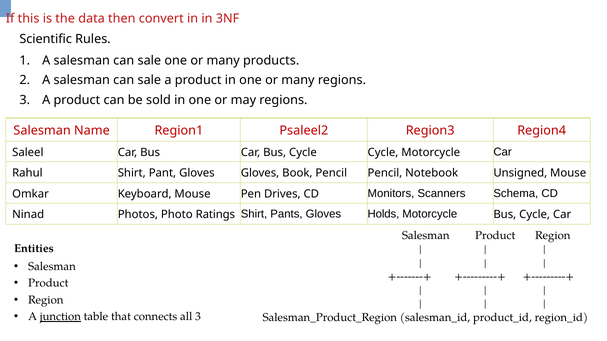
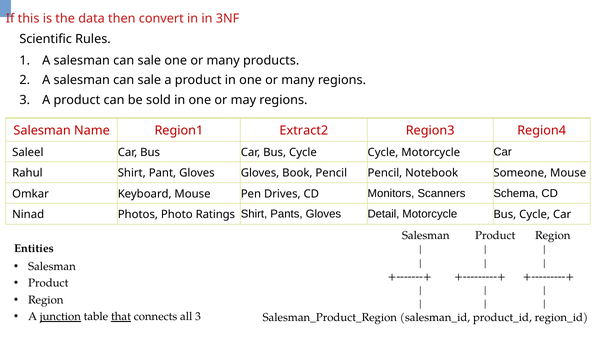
Psaleel2: Psaleel2 -> Extract2
Unsigned: Unsigned -> Someone
Holds: Holds -> Detail
that underline: none -> present
